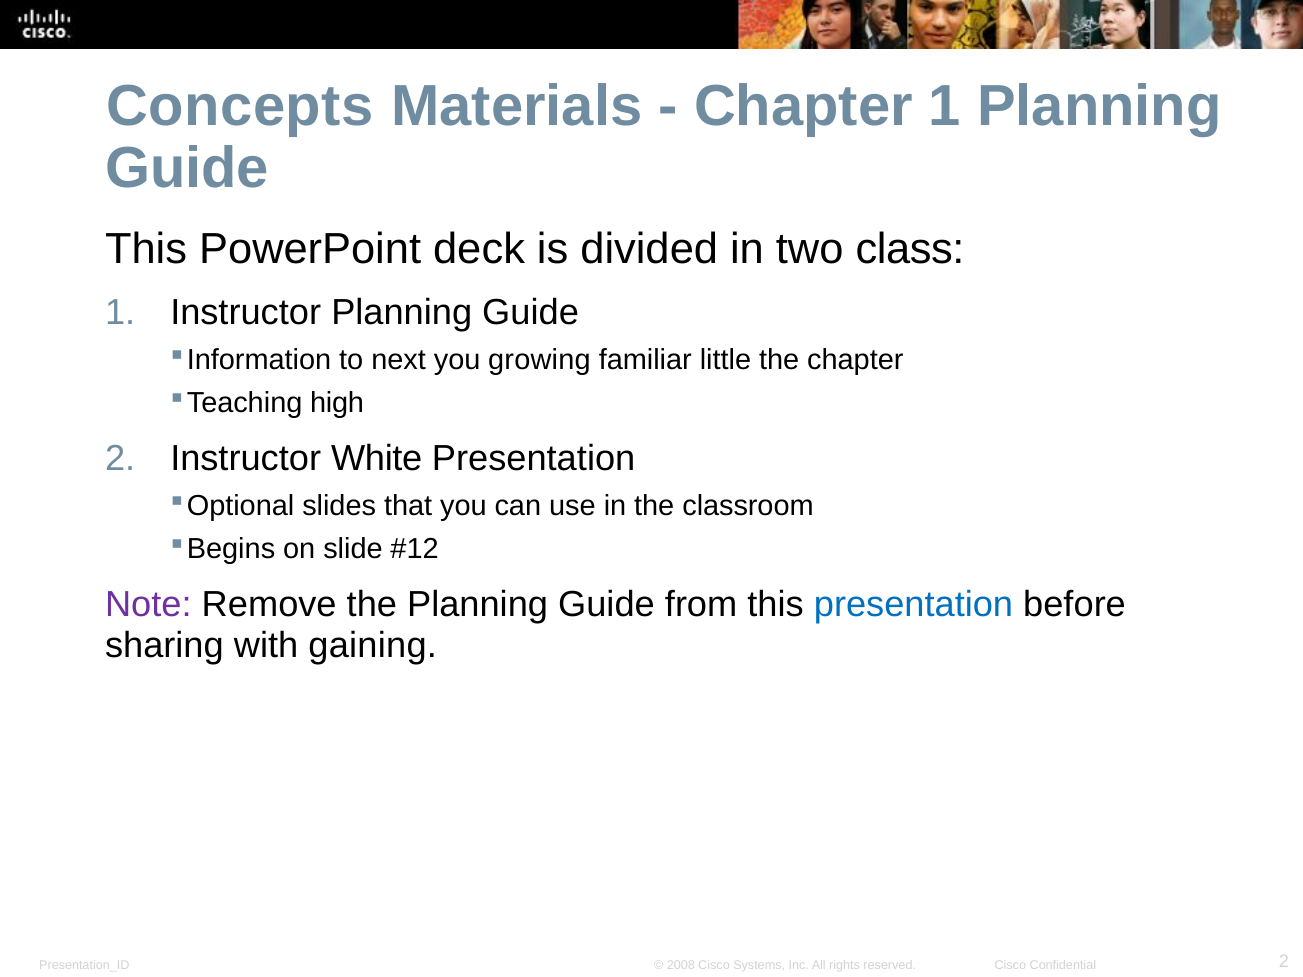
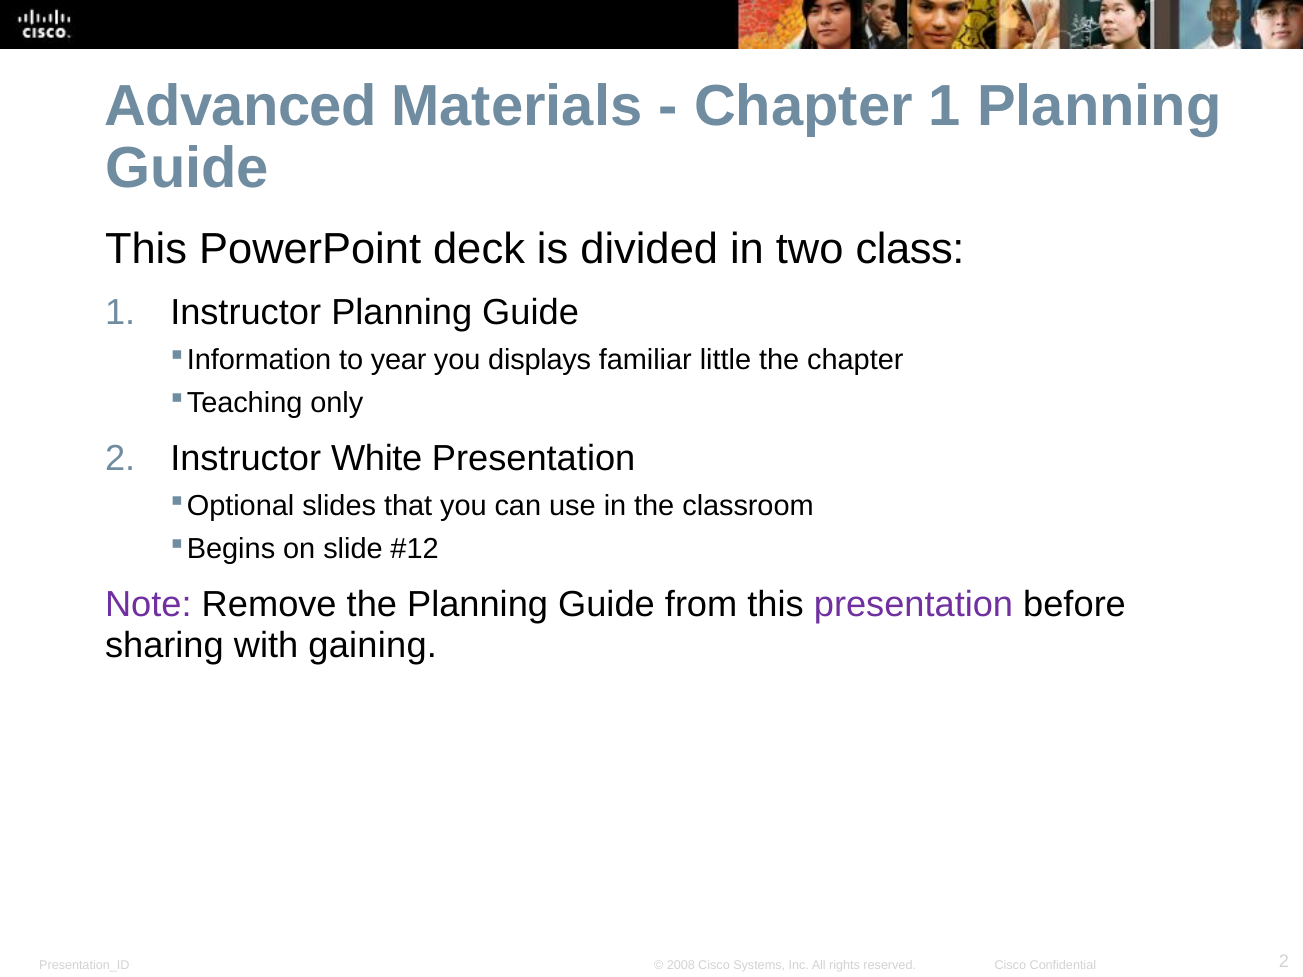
Concepts: Concepts -> Advanced
next: next -> year
growing: growing -> displays
high: high -> only
presentation at (913, 604) colour: blue -> purple
